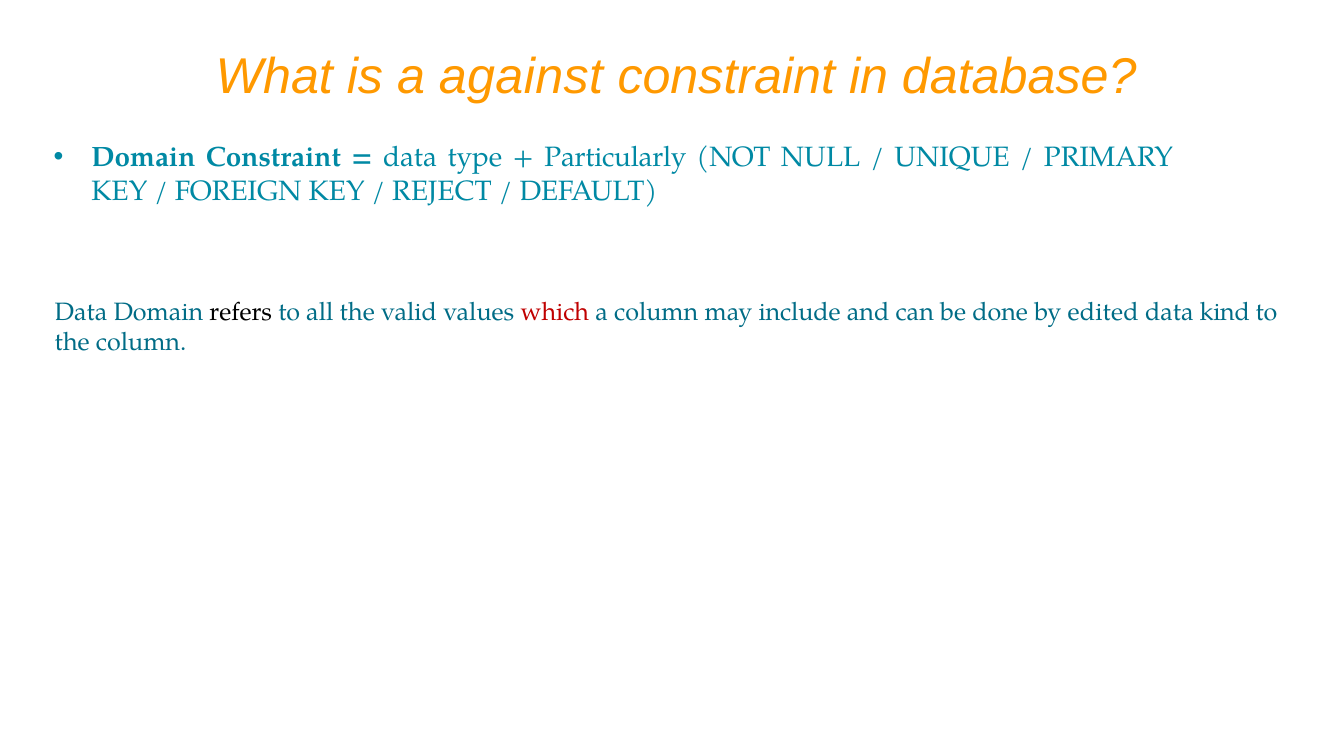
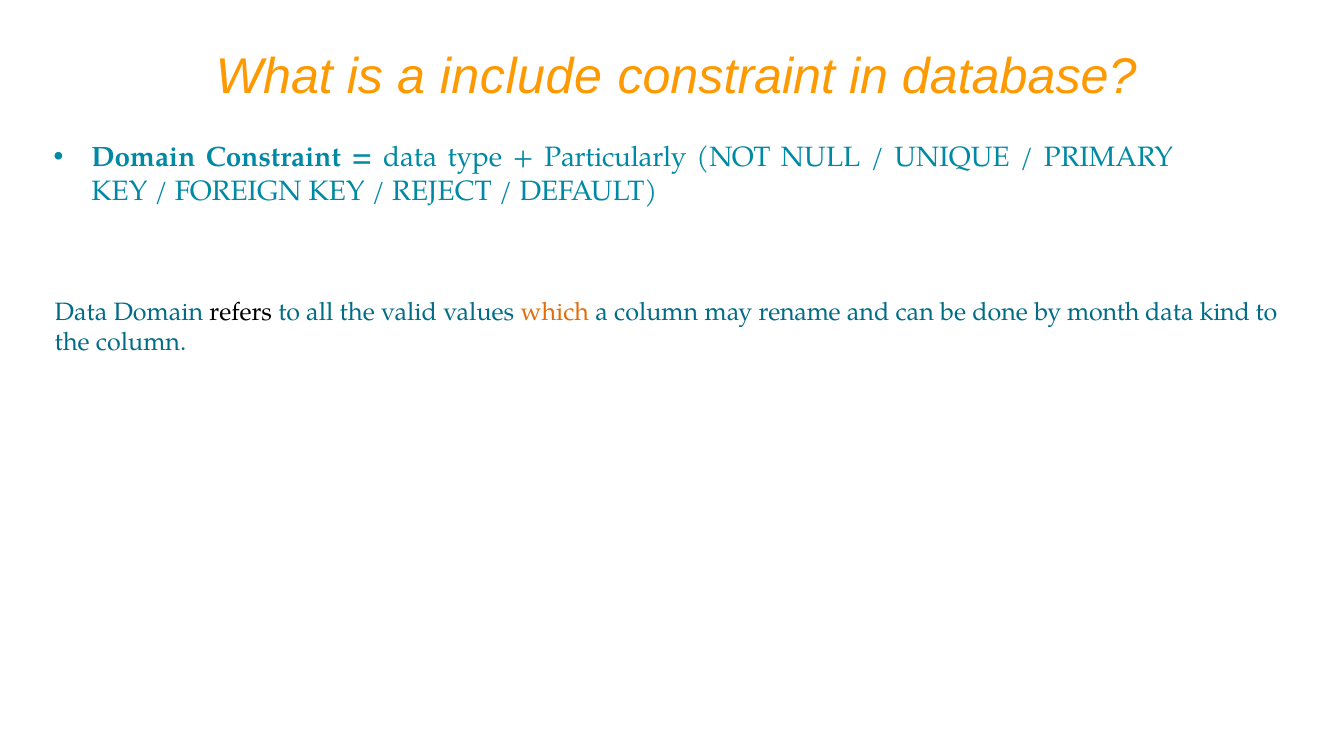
against: against -> include
which colour: red -> orange
include: include -> rename
edited: edited -> month
